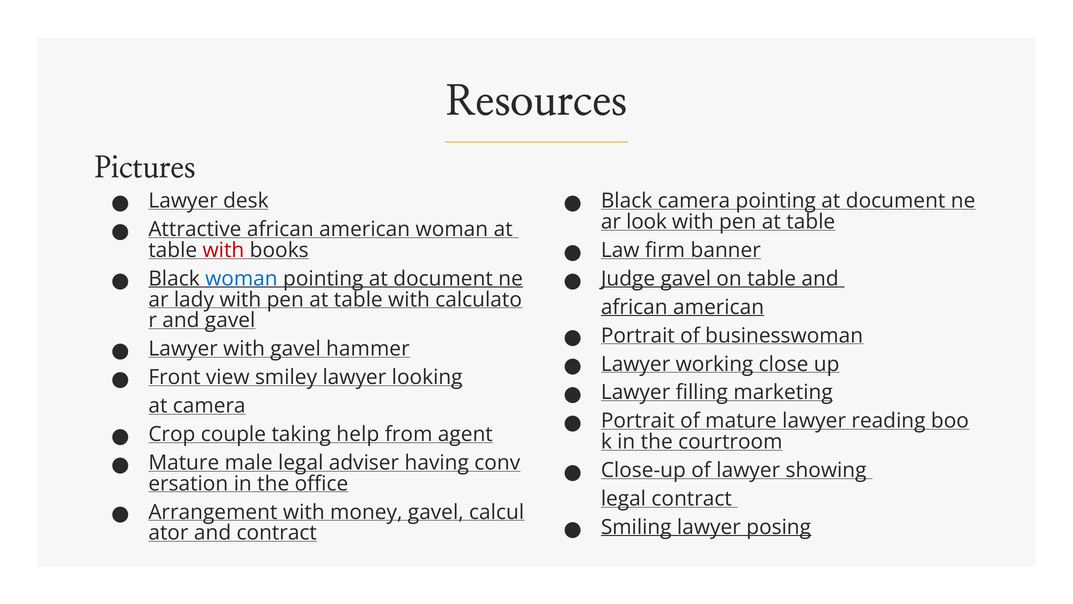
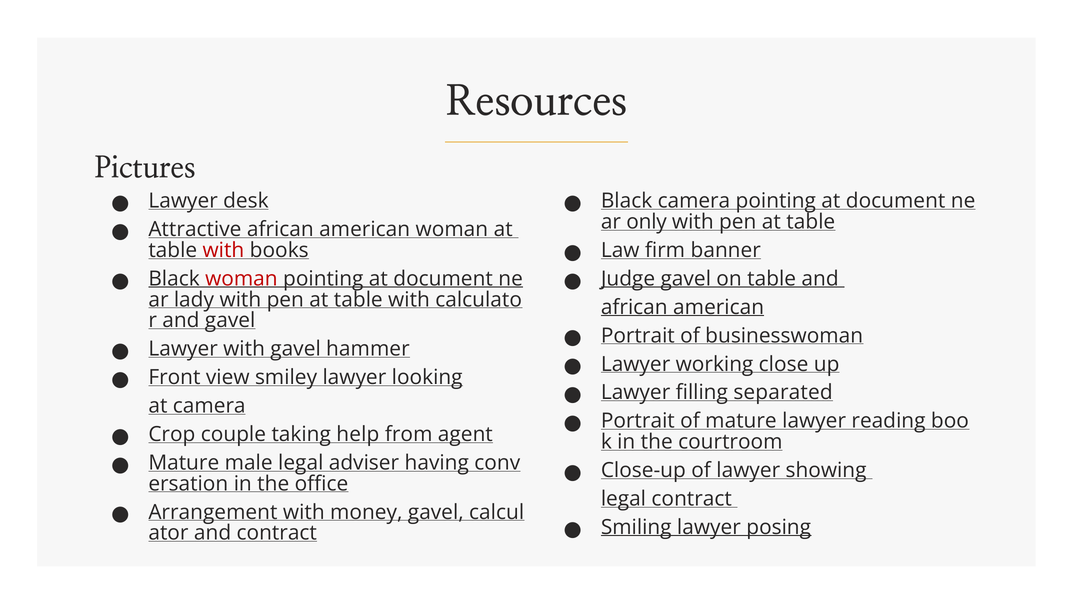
look: look -> only
woman at (241, 279) colour: blue -> red
marketing: marketing -> separated
